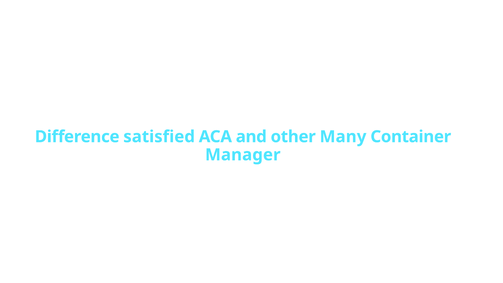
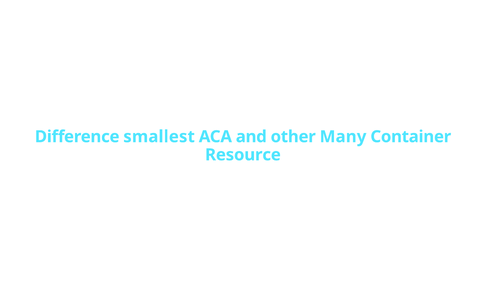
satisfied: satisfied -> smallest
Manager: Manager -> Resource
